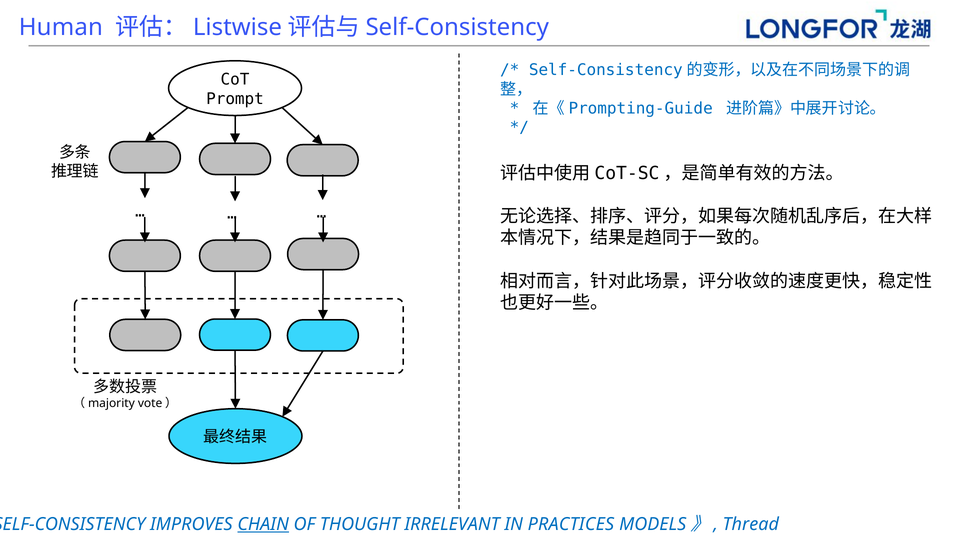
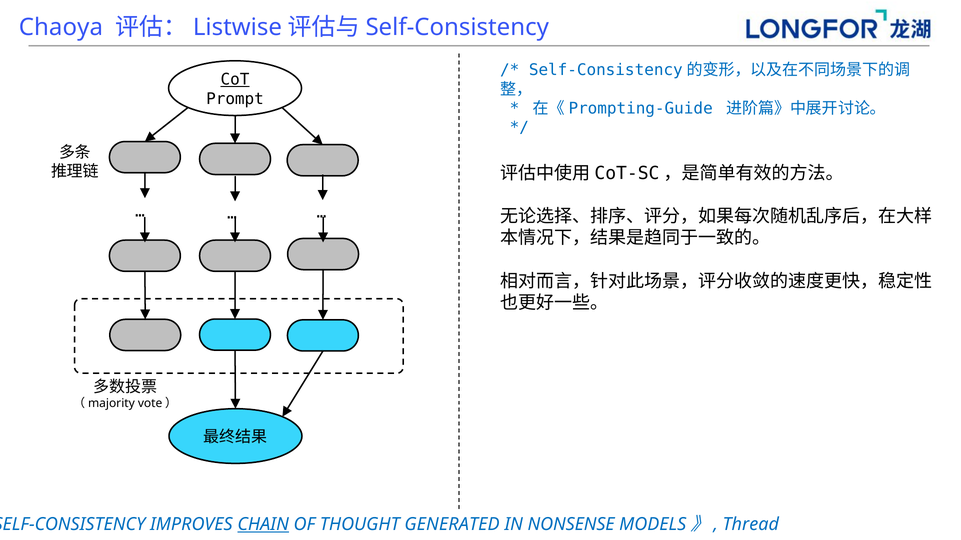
Human: Human -> Chaoya
CoT underline: none -> present
IRRELEVANT: IRRELEVANT -> GENERATED
PRACTICES: PRACTICES -> NONSENSE
